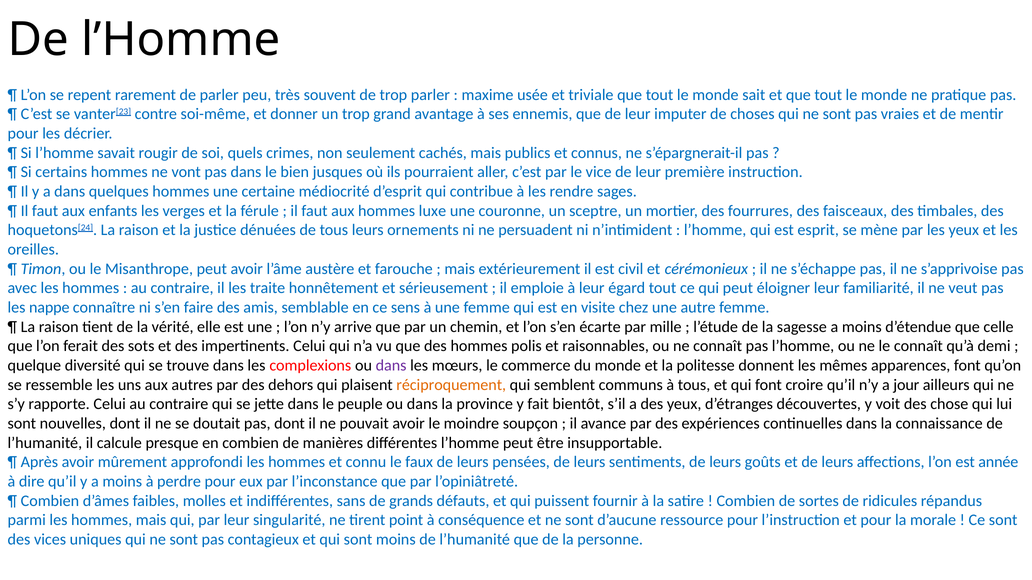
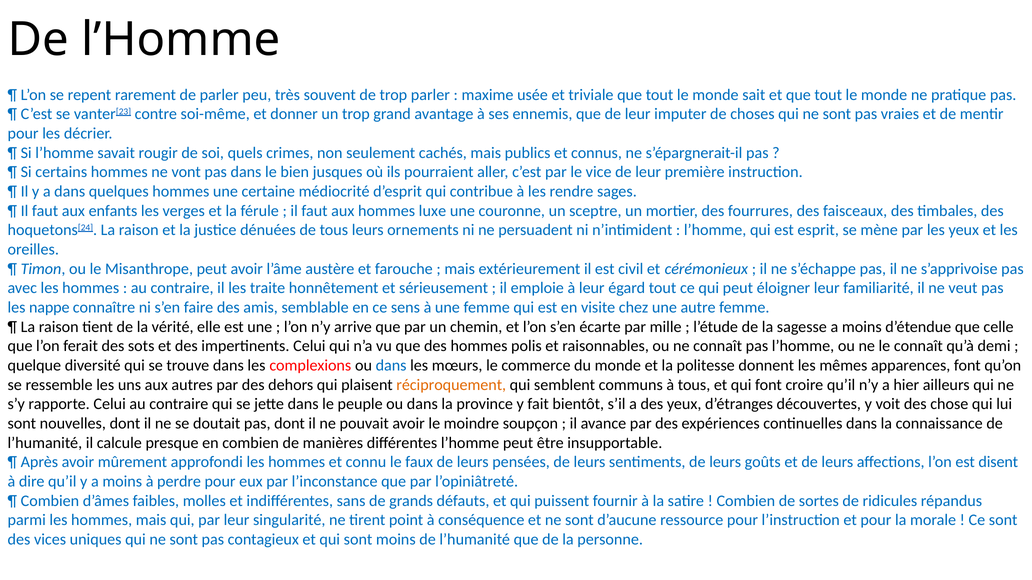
dans at (391, 366) colour: purple -> blue
jour: jour -> hier
année: année -> disent
